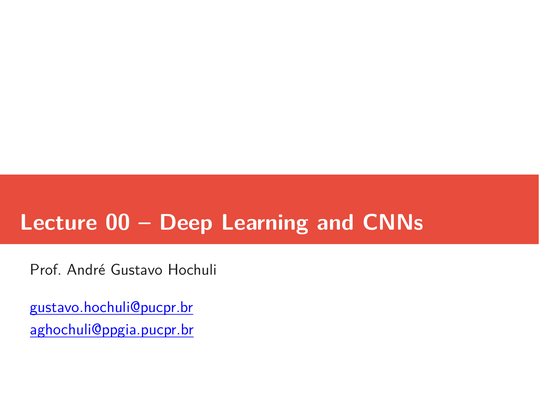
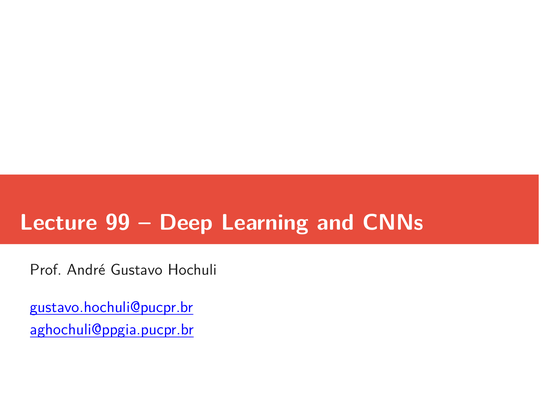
00: 00 -> 99
